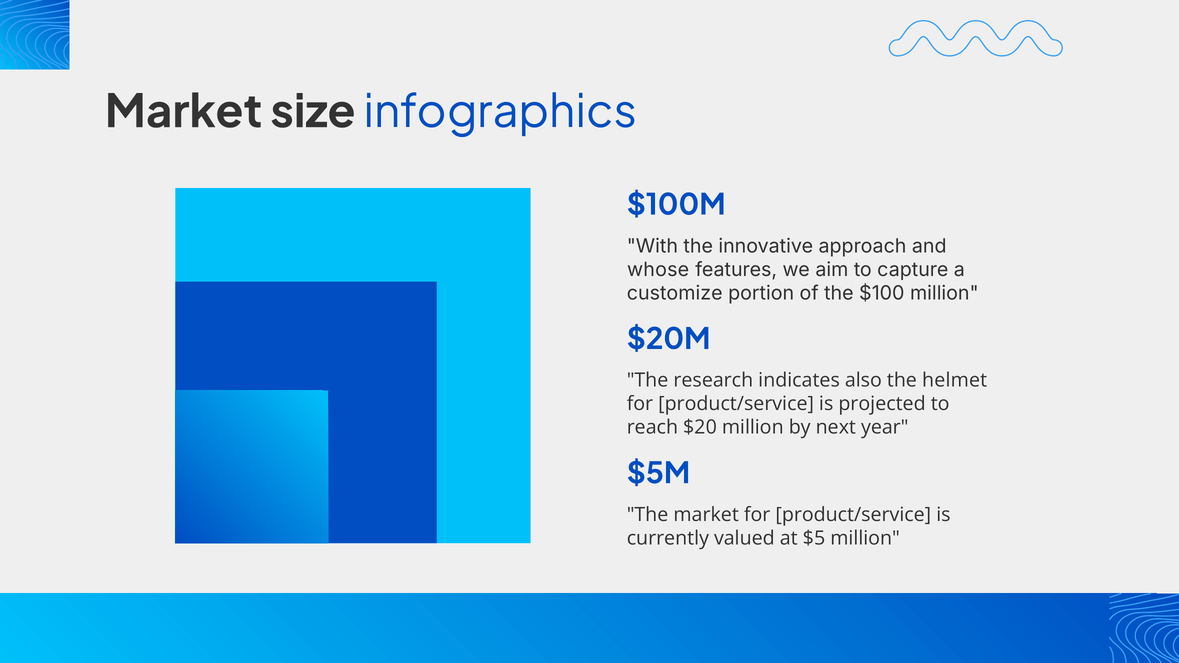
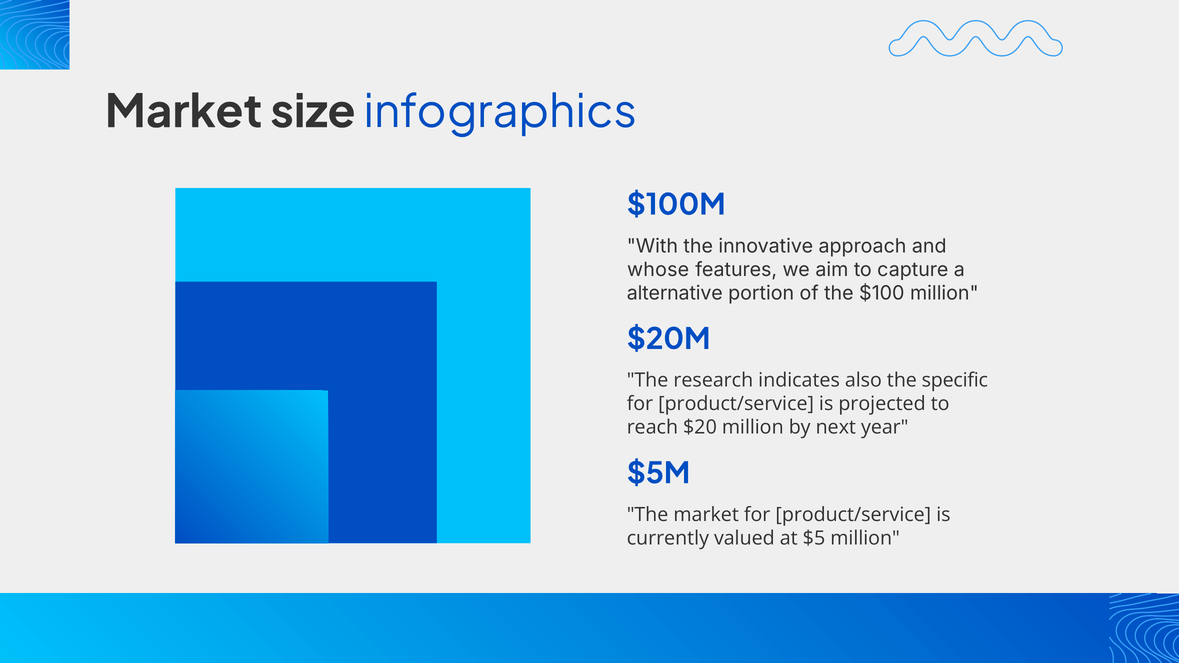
customize: customize -> alternative
helmet: helmet -> specific
